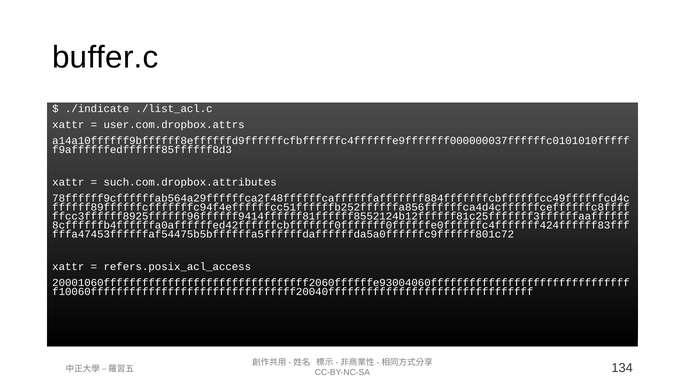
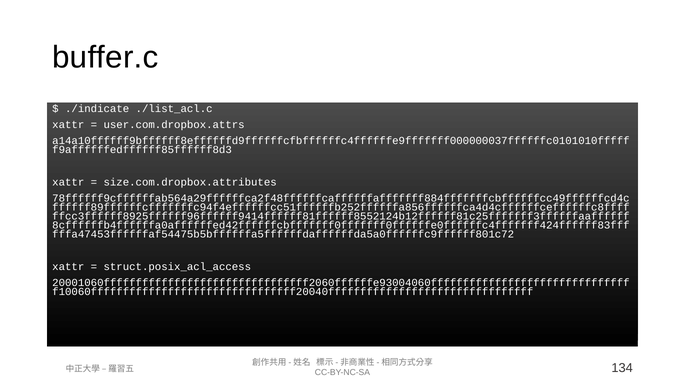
such.com.dropbox.attributes: such.com.dropbox.attributes -> size.com.dropbox.attributes
refers.posix_acl_access: refers.posix_acl_access -> struct.posix_acl_access
